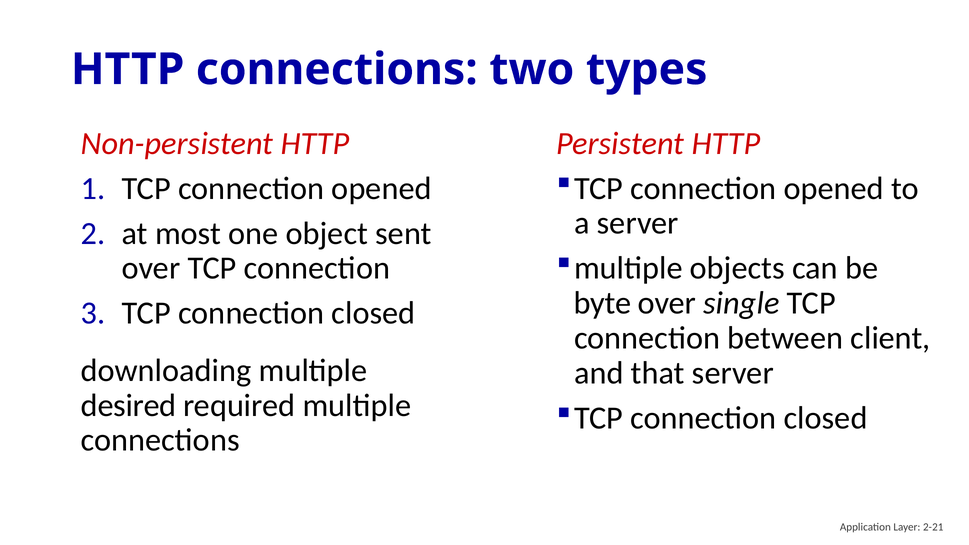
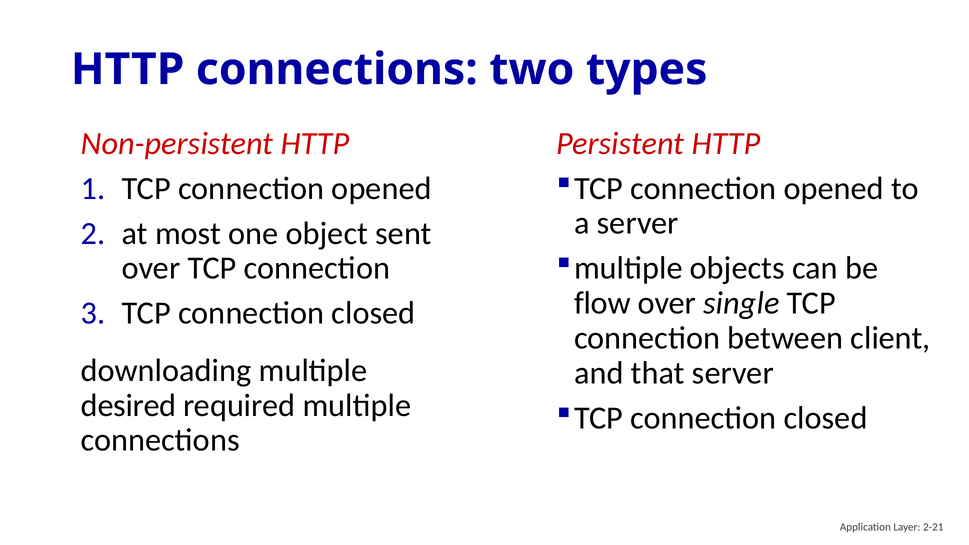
byte: byte -> flow
